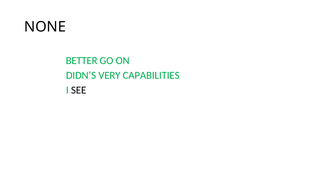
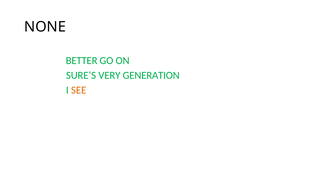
DIDN’S: DIDN’S -> SURE’S
CAPABILITIES: CAPABILITIES -> GENERATION
SEE colour: black -> orange
